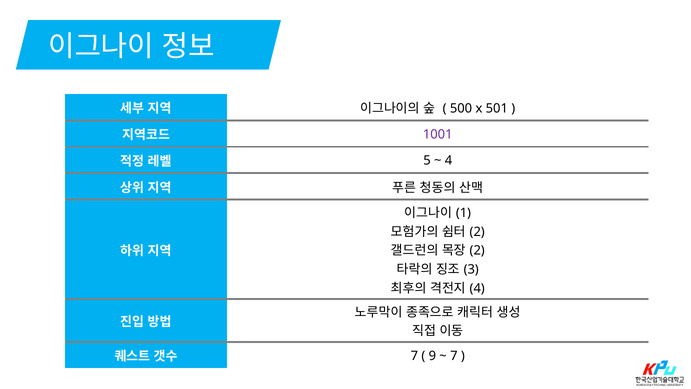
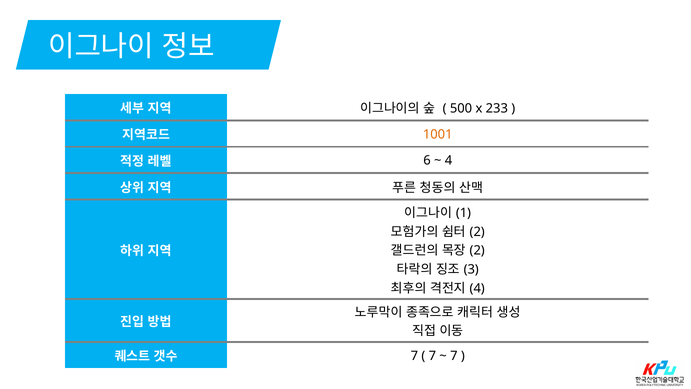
501: 501 -> 233
1001 colour: purple -> orange
5: 5 -> 6
9 at (432, 355): 9 -> 7
